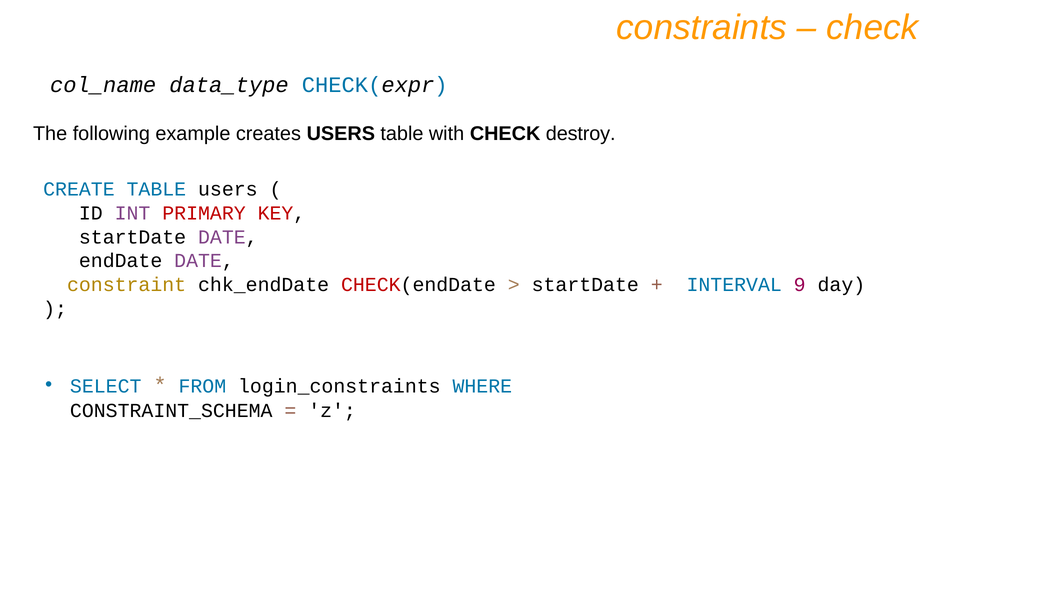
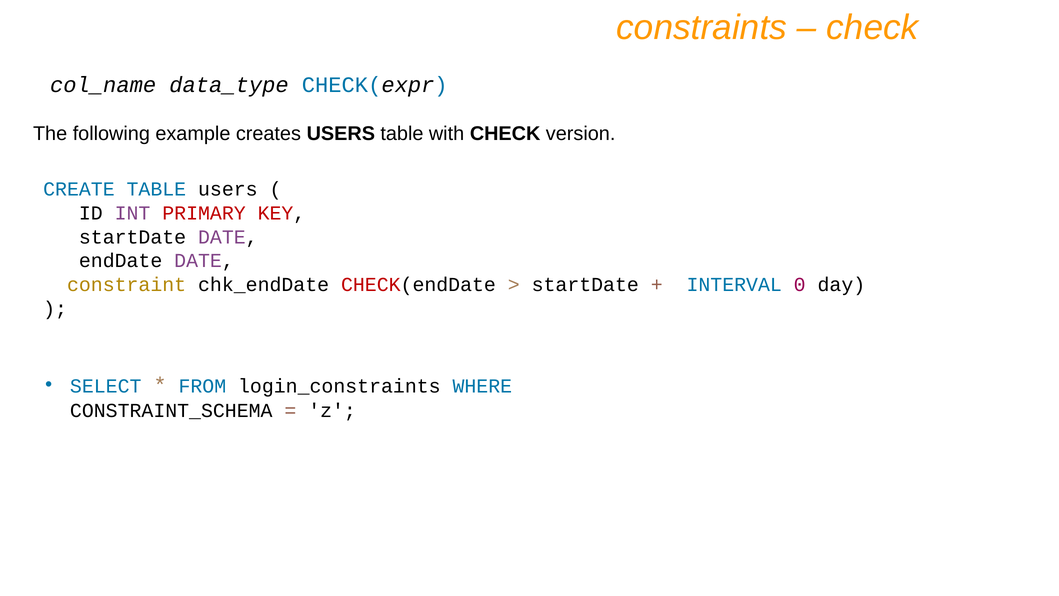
destroy: destroy -> version
9: 9 -> 0
